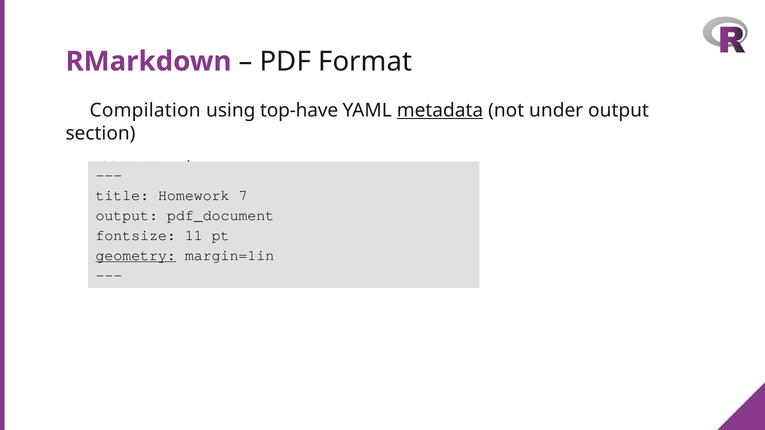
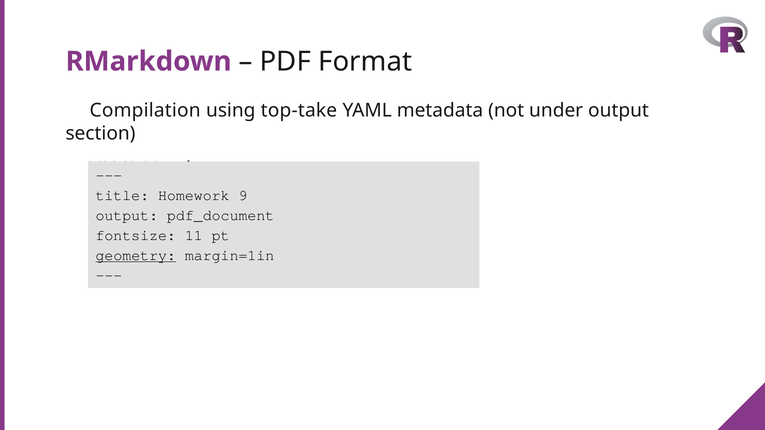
top-have: top-have -> top-take
metadata underline: present -> none
7: 7 -> 9
